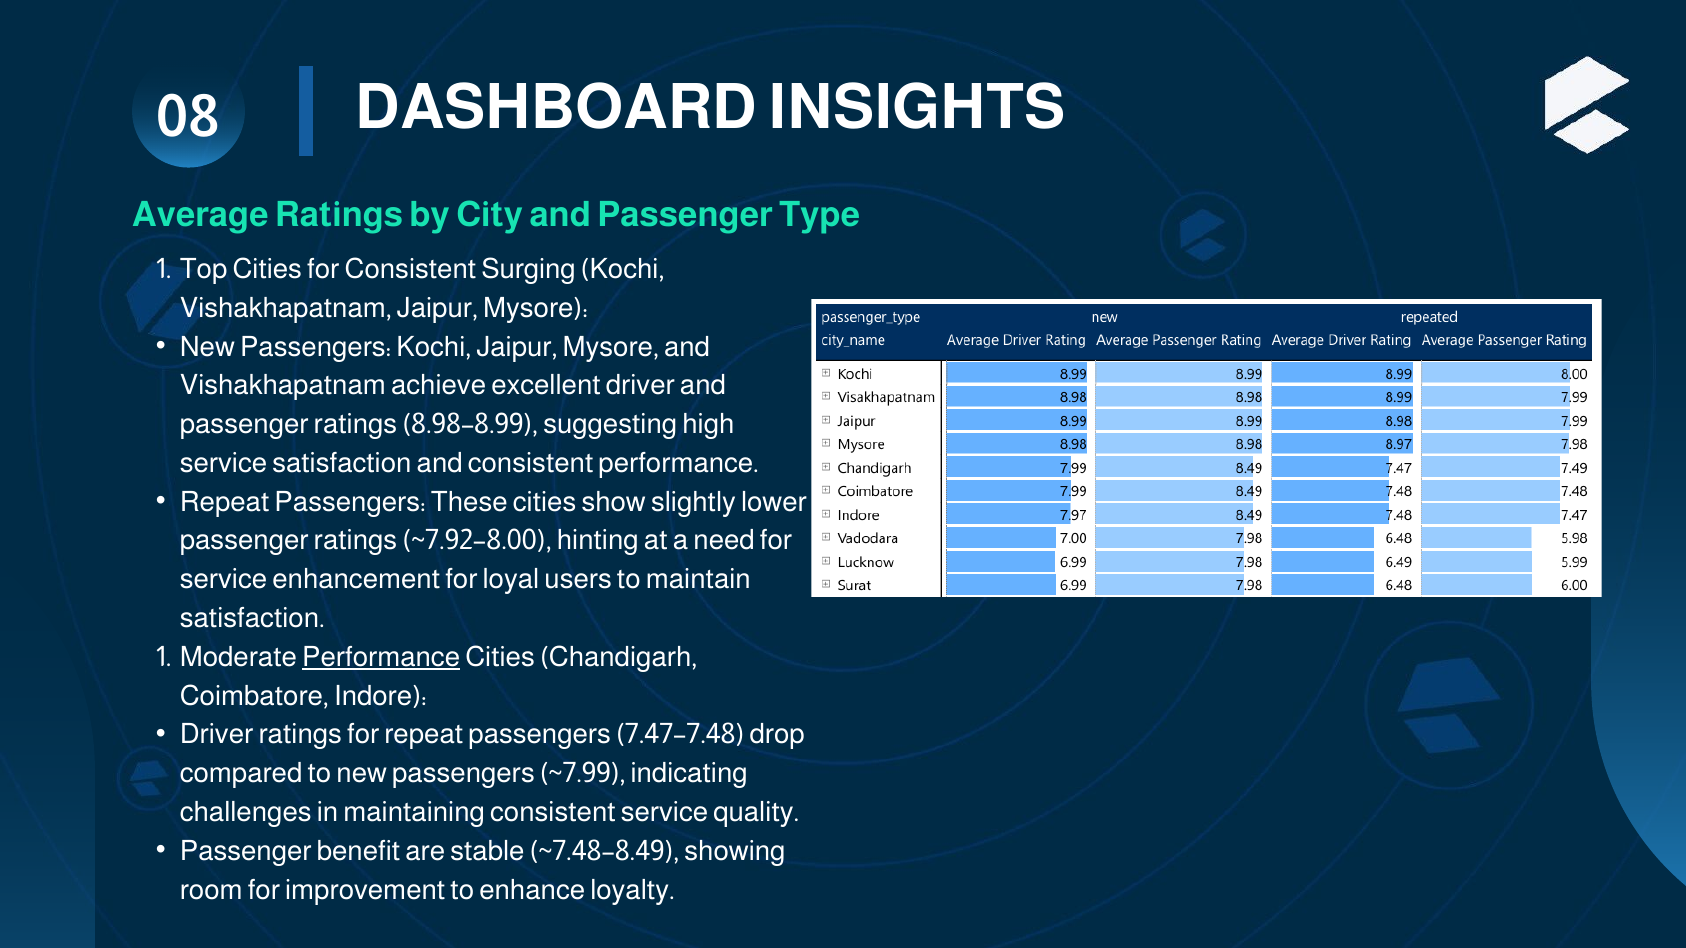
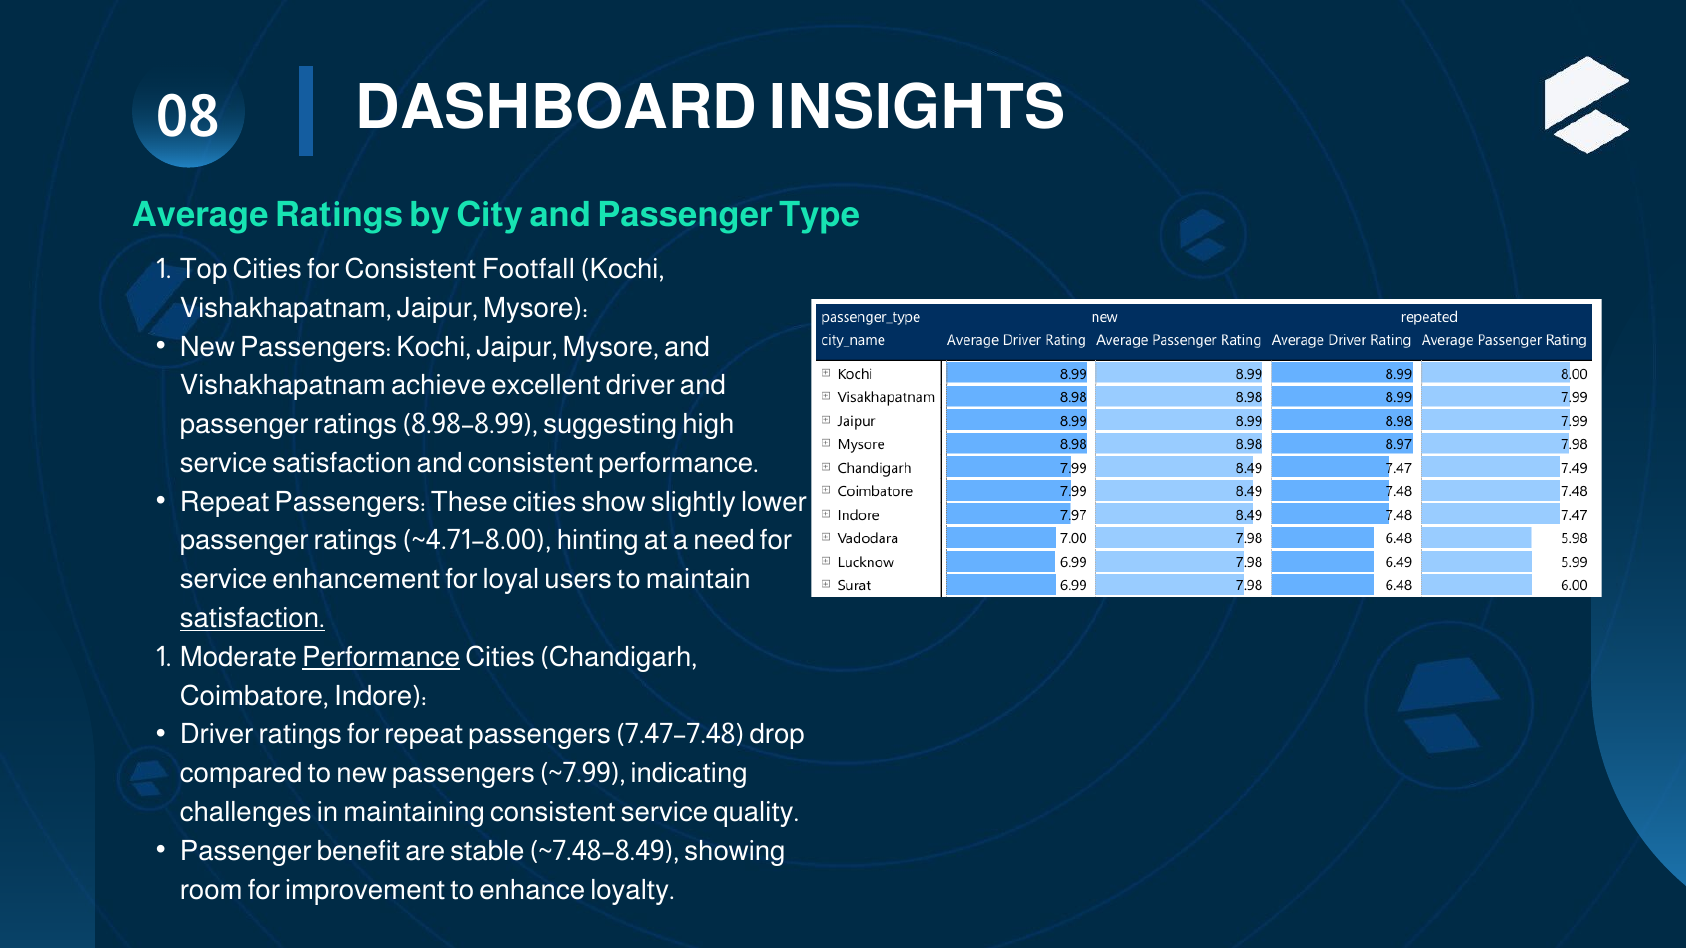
Surging: Surging -> Footfall
~7.92–8.00: ~7.92–8.00 -> ~4.71–8.00
satisfaction at (252, 619) underline: none -> present
